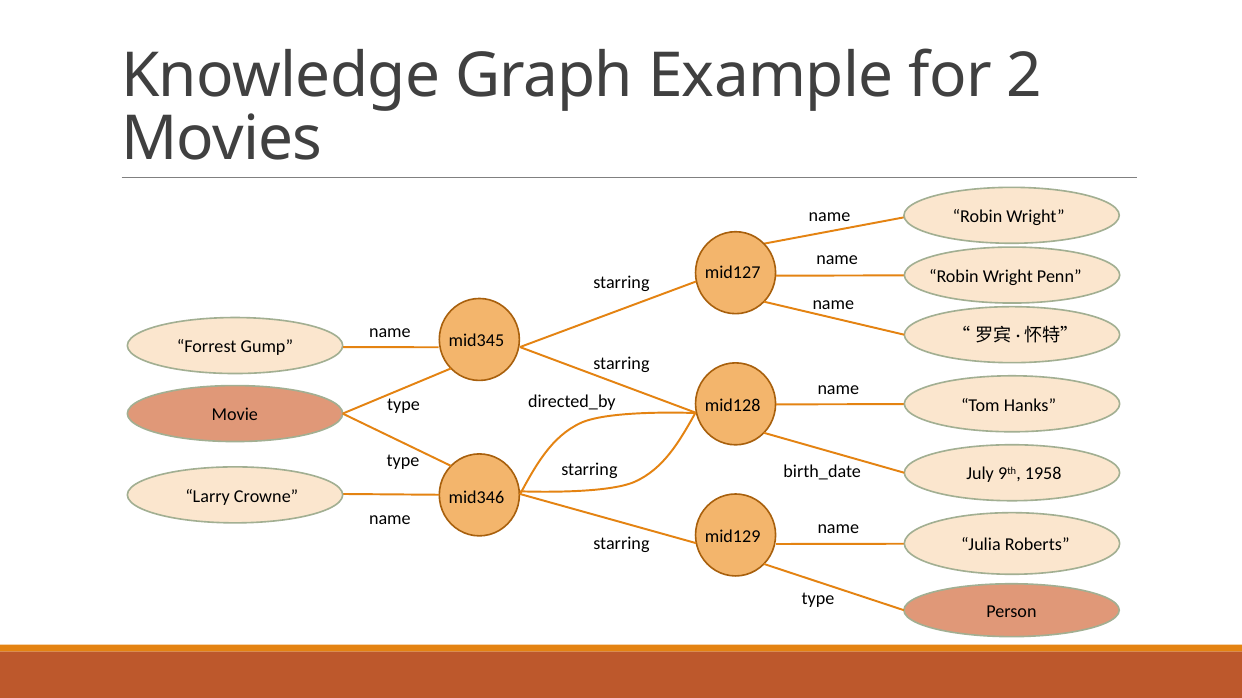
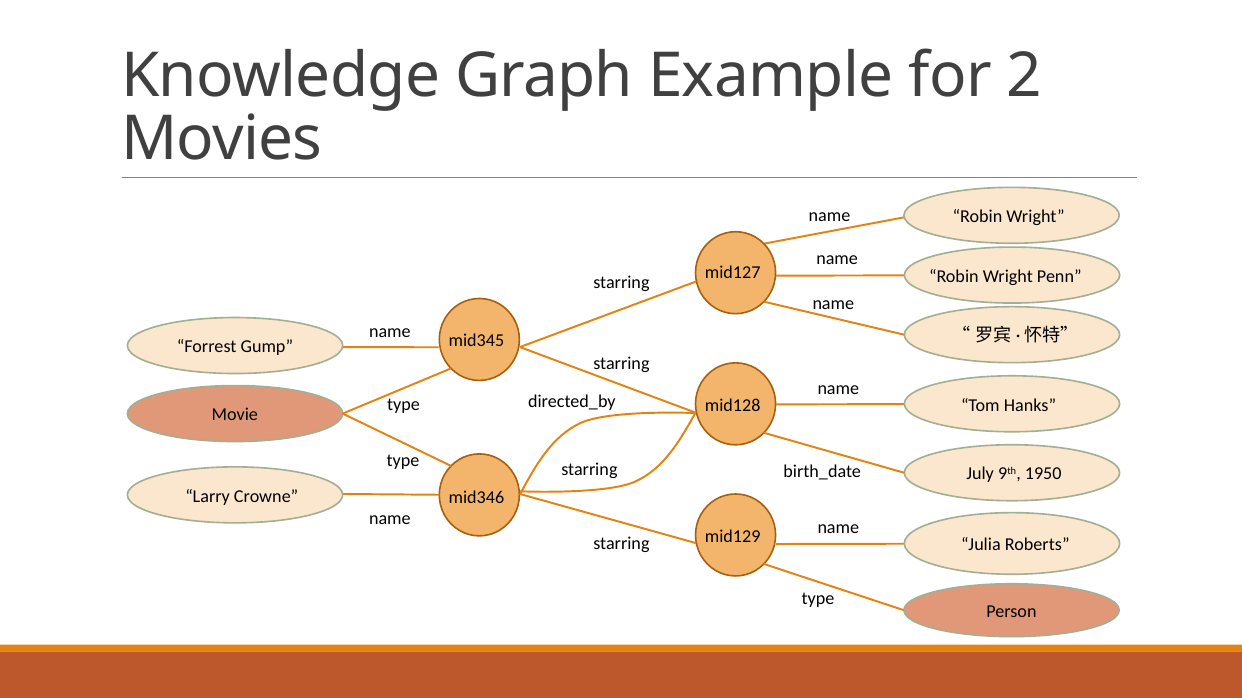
1958: 1958 -> 1950
